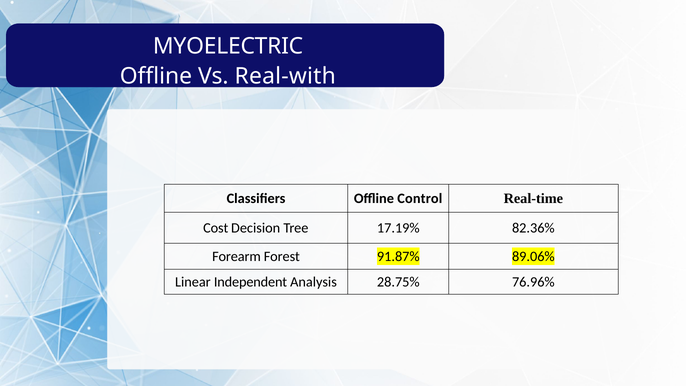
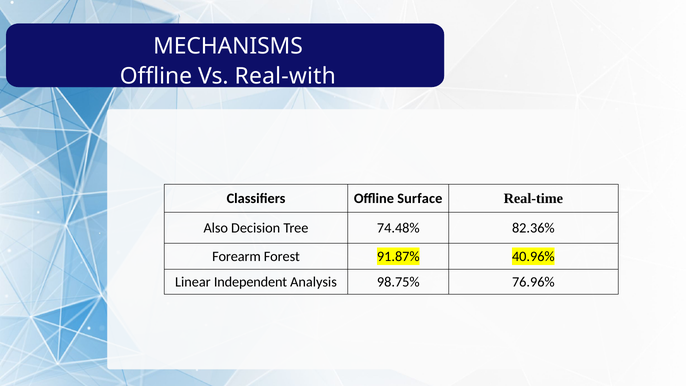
MYOELECTRIC: MYOELECTRIC -> MECHANISMS
Control: Control -> Surface
Cost: Cost -> Also
17.19%: 17.19% -> 74.48%
89.06%: 89.06% -> 40.96%
28.75%: 28.75% -> 98.75%
